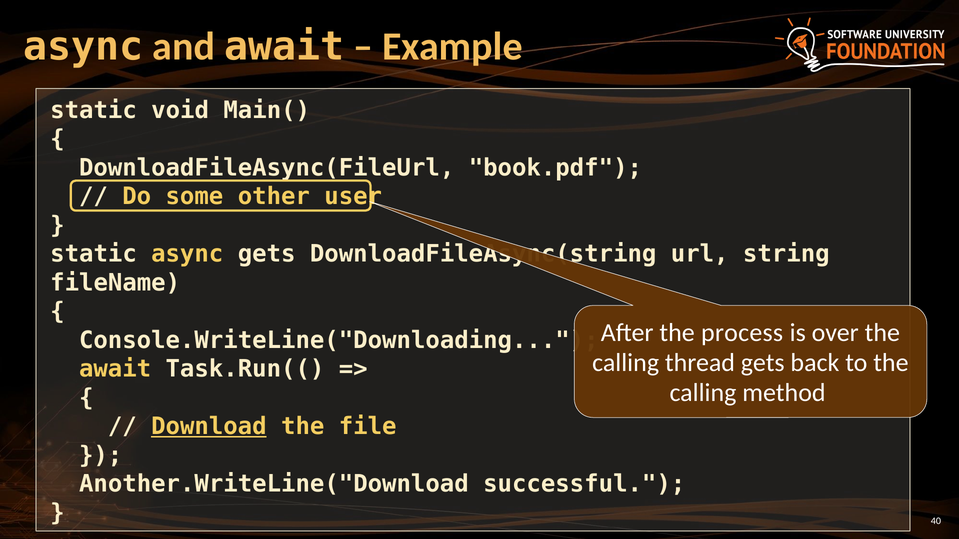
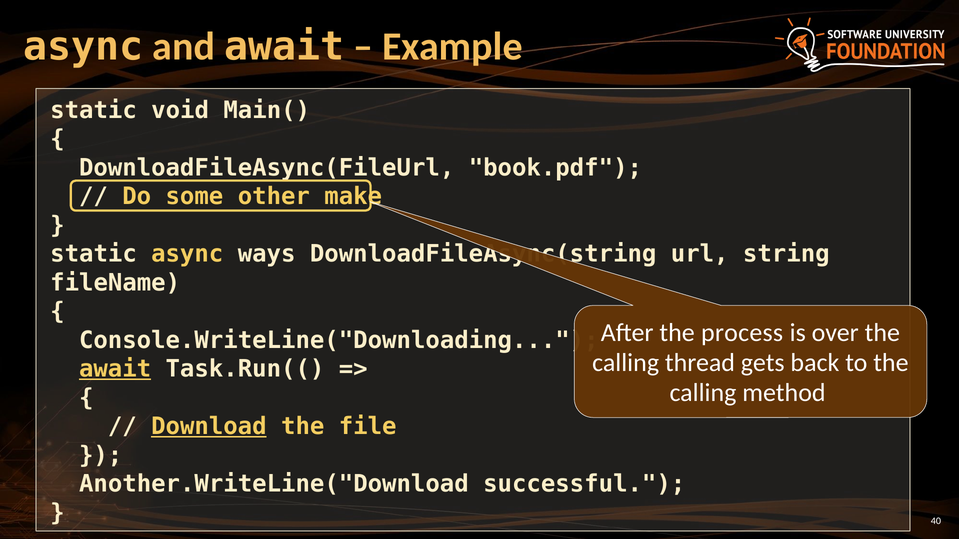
user: user -> make
async gets: gets -> ways
await at (115, 369) underline: none -> present
